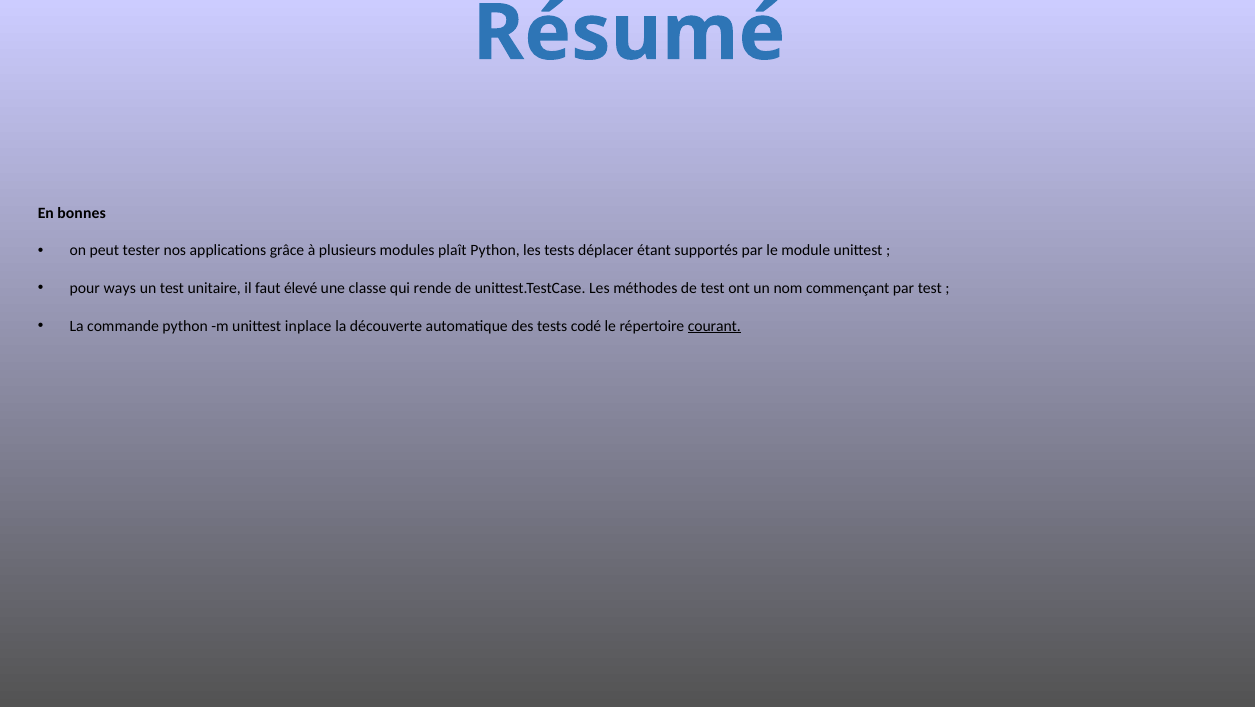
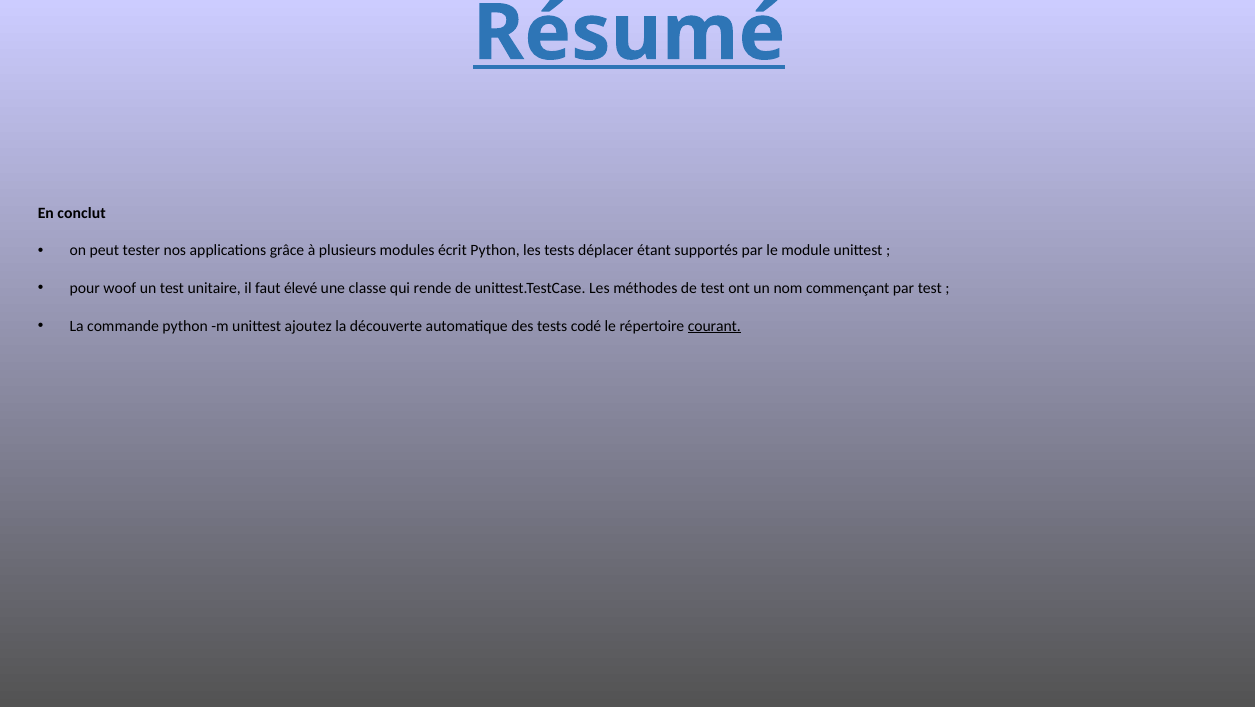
Résumé underline: none -> present
bonnes: bonnes -> conclut
plaît: plaît -> écrit
ways: ways -> woof
inplace: inplace -> ajoutez
